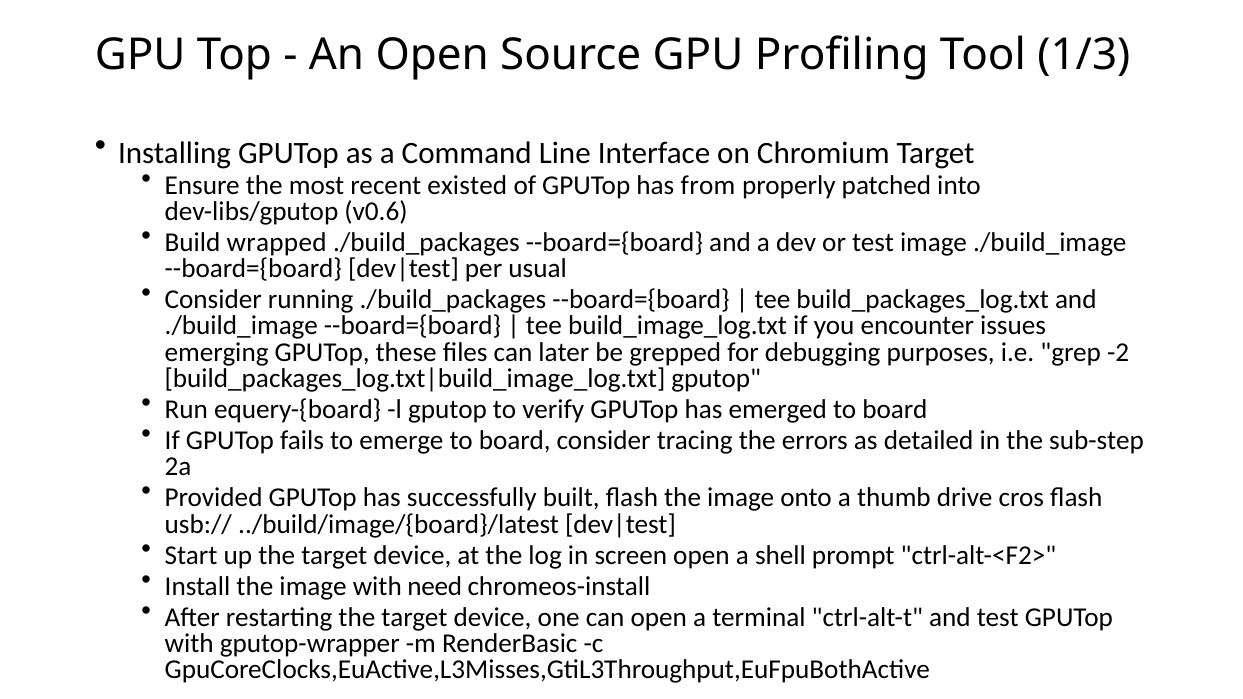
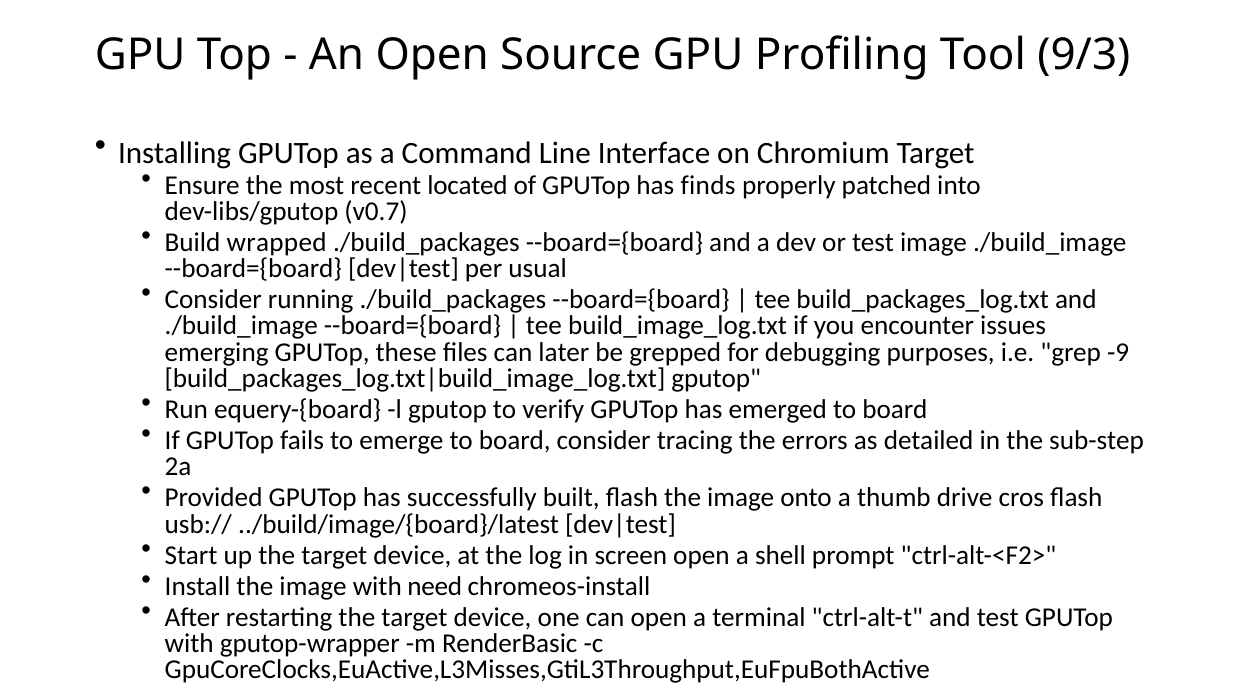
1/3: 1/3 -> 9/3
existed: existed -> located
from: from -> finds
v0.6: v0.6 -> v0.7
-2: -2 -> -9
